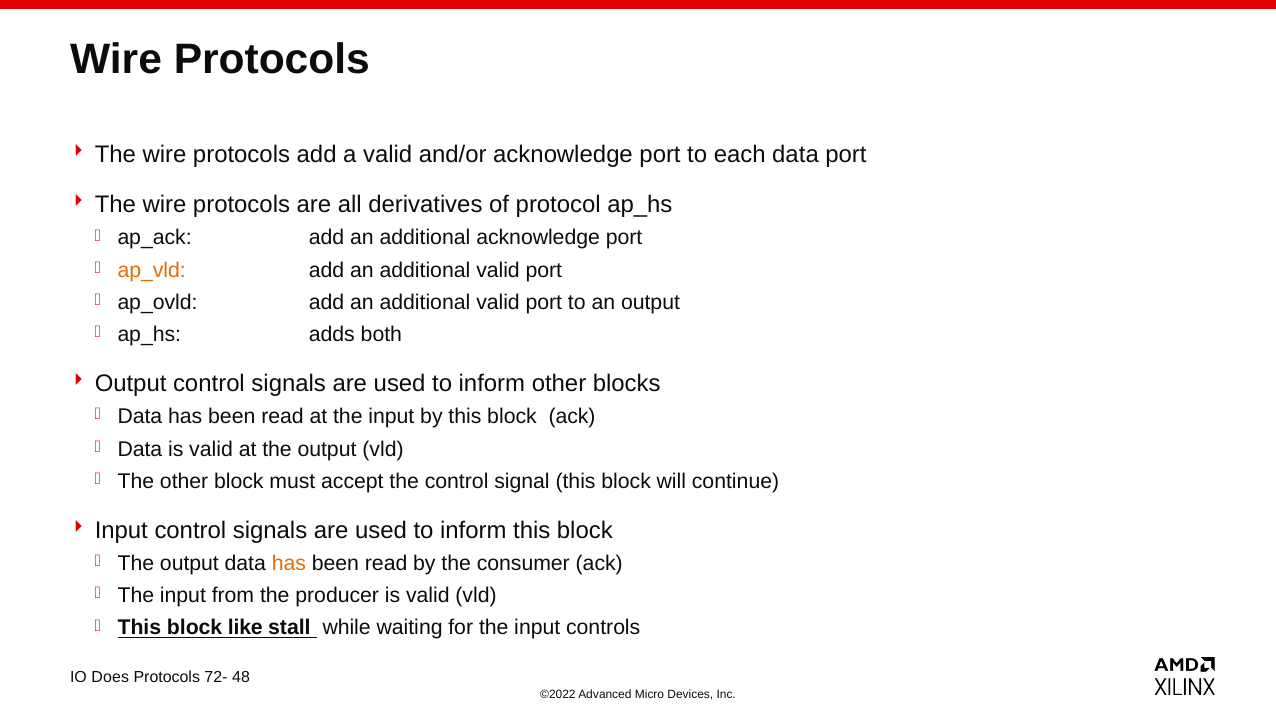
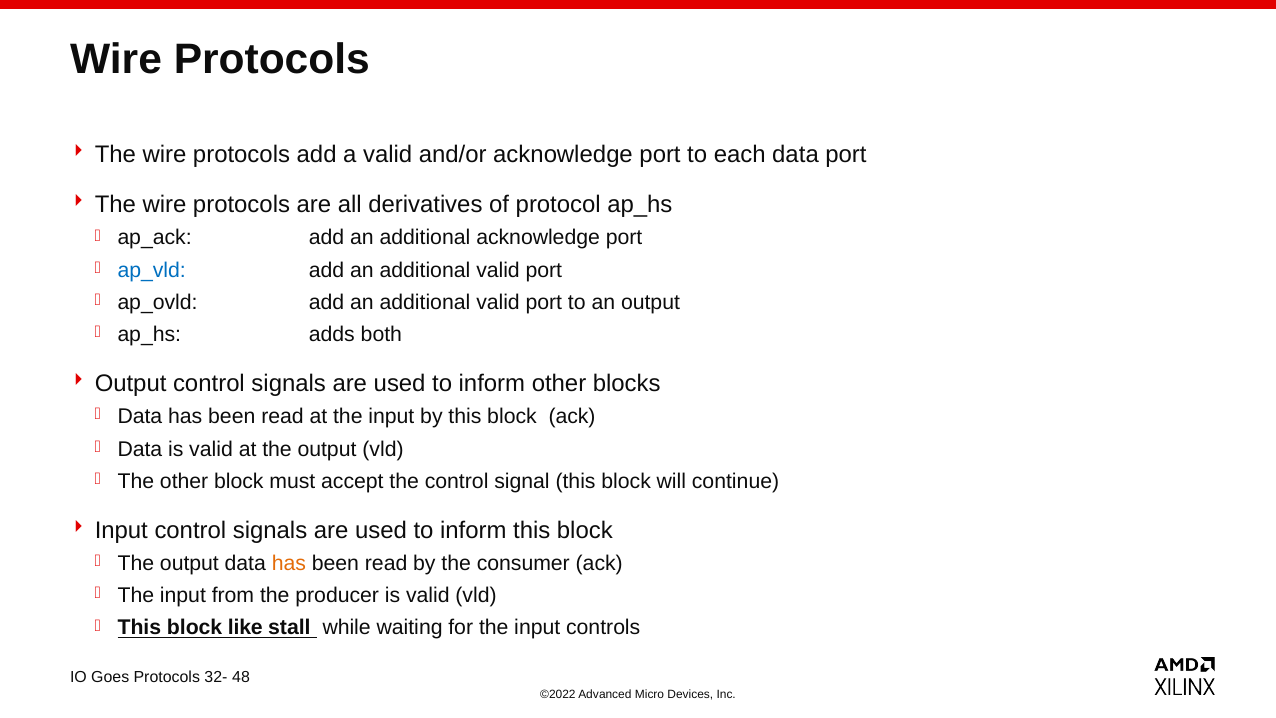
ap_vld colour: orange -> blue
Does: Does -> Goes
72-: 72- -> 32-
